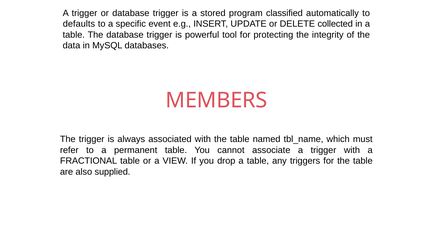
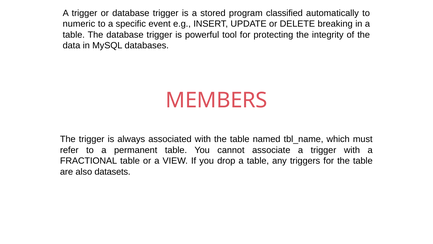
defaults: defaults -> numeric
collected: collected -> breaking
supplied: supplied -> datasets
